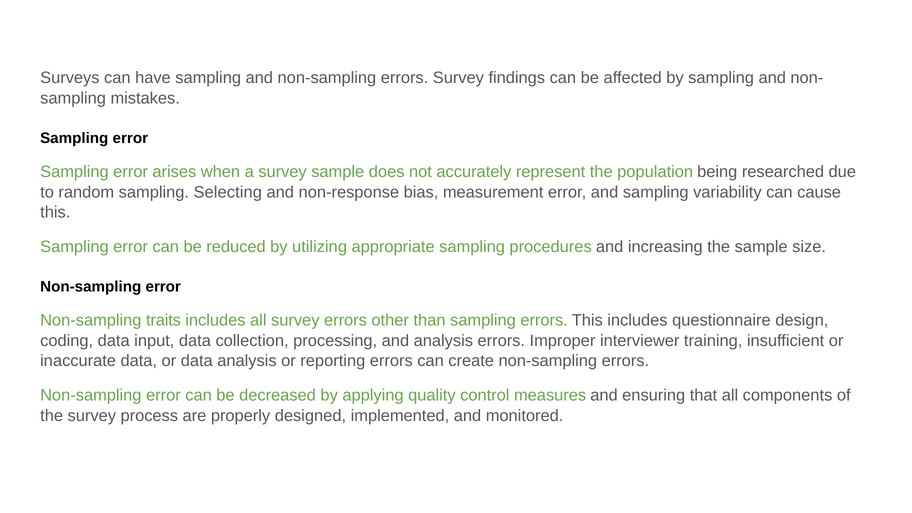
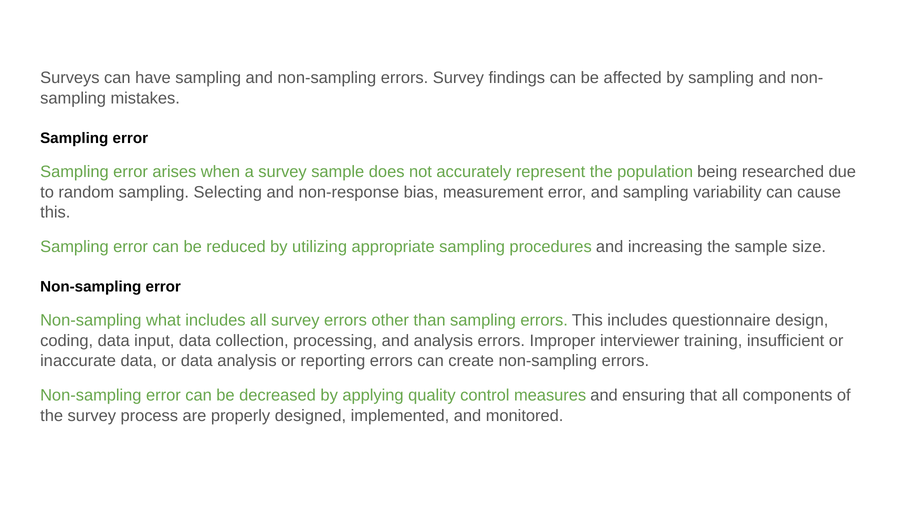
traits: traits -> what
